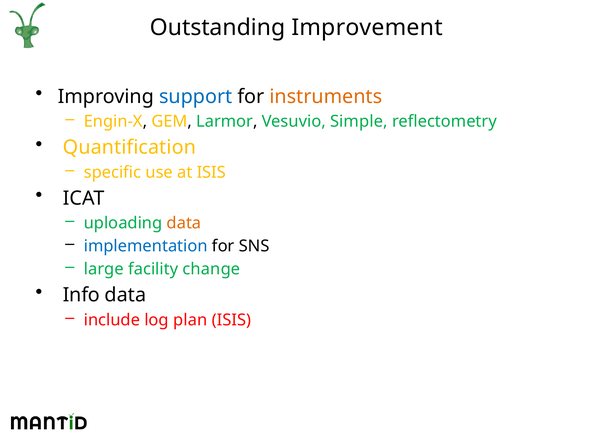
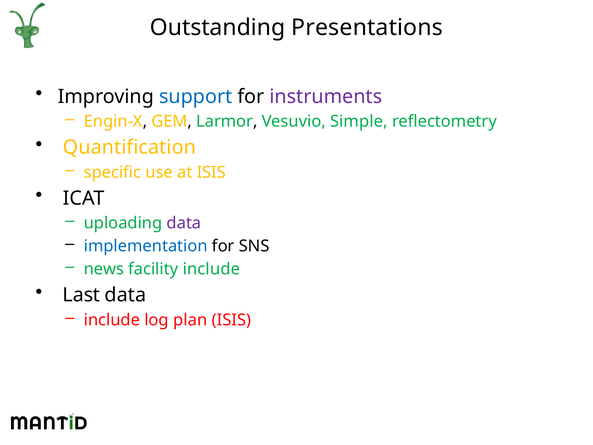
Improvement: Improvement -> Presentations
instruments colour: orange -> purple
data at (184, 223) colour: orange -> purple
large: large -> news
facility change: change -> include
Info: Info -> Last
